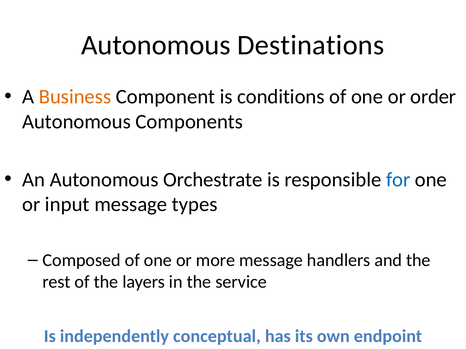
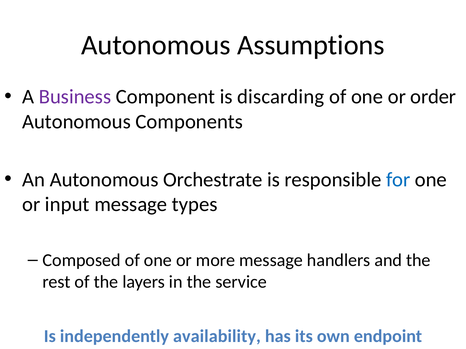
Destinations: Destinations -> Assumptions
Business colour: orange -> purple
conditions: conditions -> discarding
conceptual: conceptual -> availability
